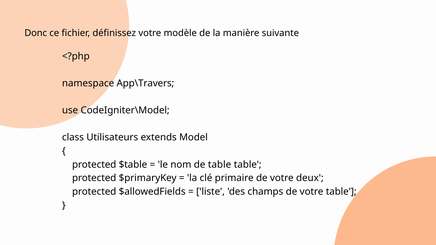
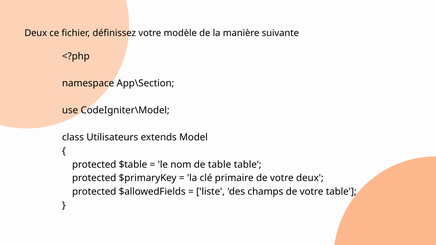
Donc at (36, 33): Donc -> Deux
App\Travers: App\Travers -> App\Section
